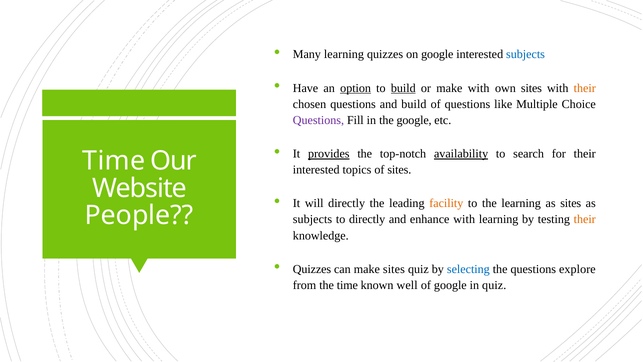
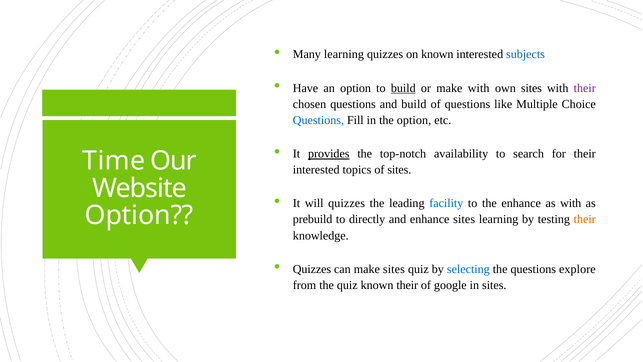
on google: google -> known
option at (356, 88) underline: present -> none
their at (585, 88) colour: orange -> purple
Questions at (318, 120) colour: purple -> blue
the google: google -> option
availability underline: present -> none
will directly: directly -> quizzes
facility colour: orange -> blue
the learning: learning -> enhance
as sites: sites -> with
People at (139, 215): People -> Option
subjects at (313, 219): subjects -> prebuild
enhance with: with -> sites
the time: time -> quiz
known well: well -> their
in quiz: quiz -> sites
